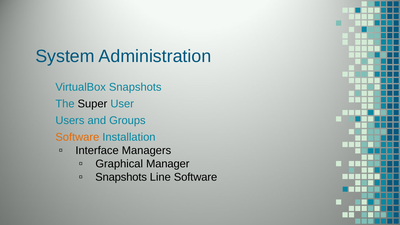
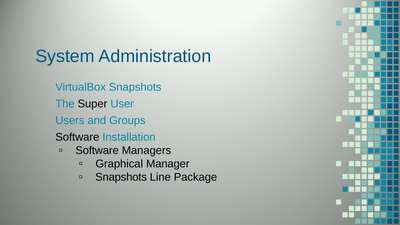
Software at (77, 137) colour: orange -> black
Interface at (97, 151): Interface -> Software
Line Software: Software -> Package
